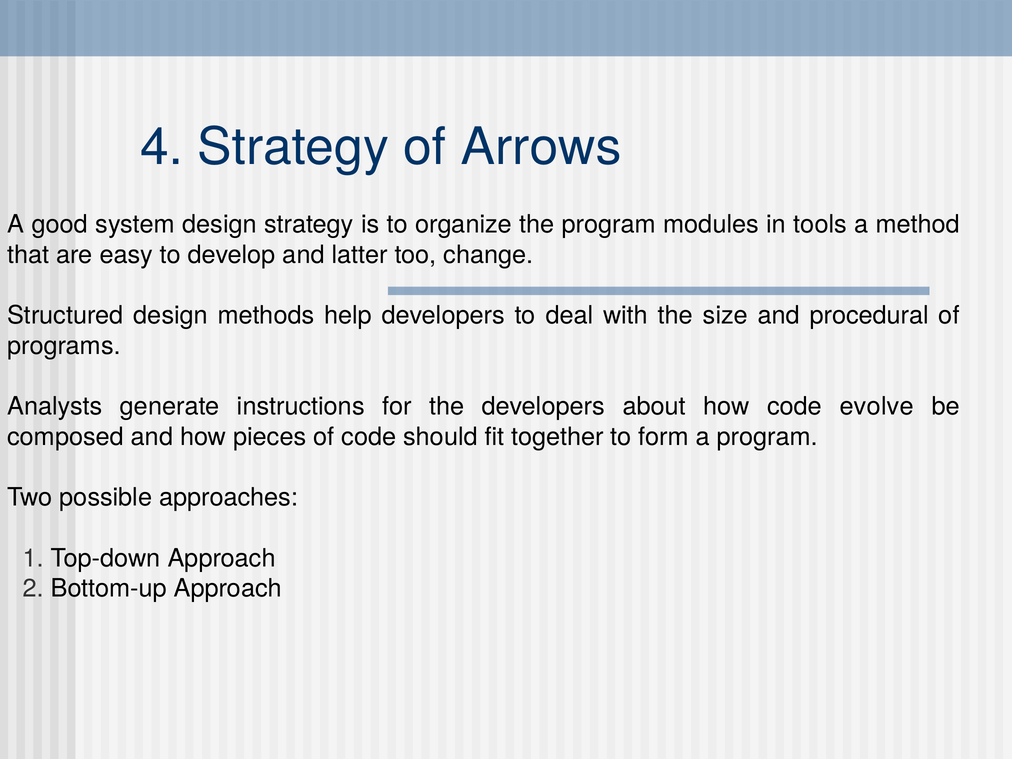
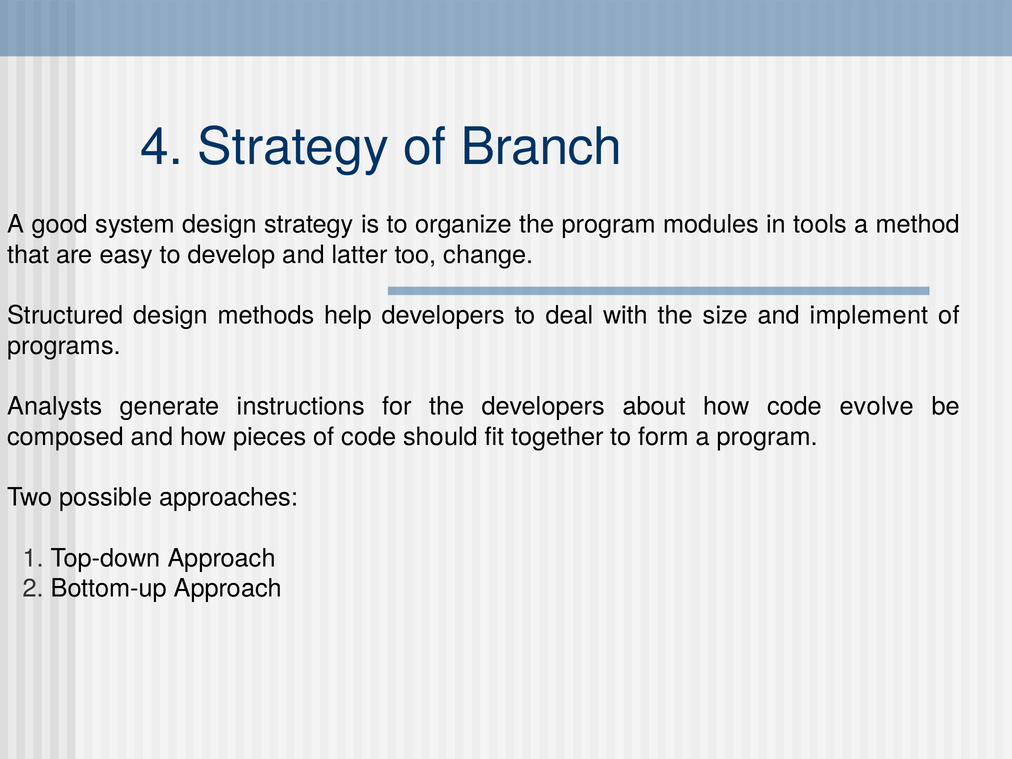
Arrows: Arrows -> Branch
procedural: procedural -> implement
